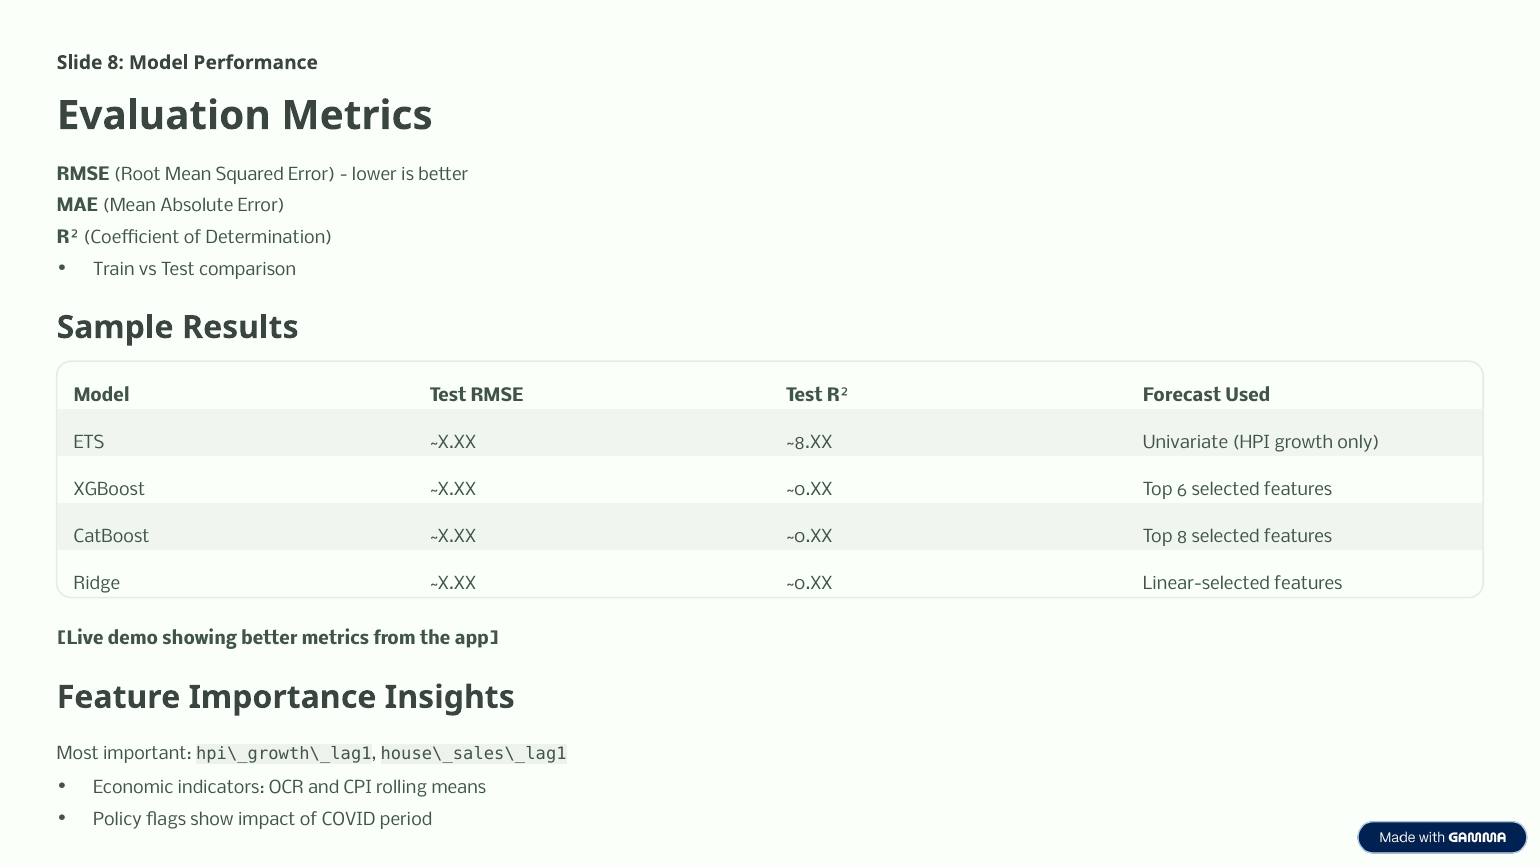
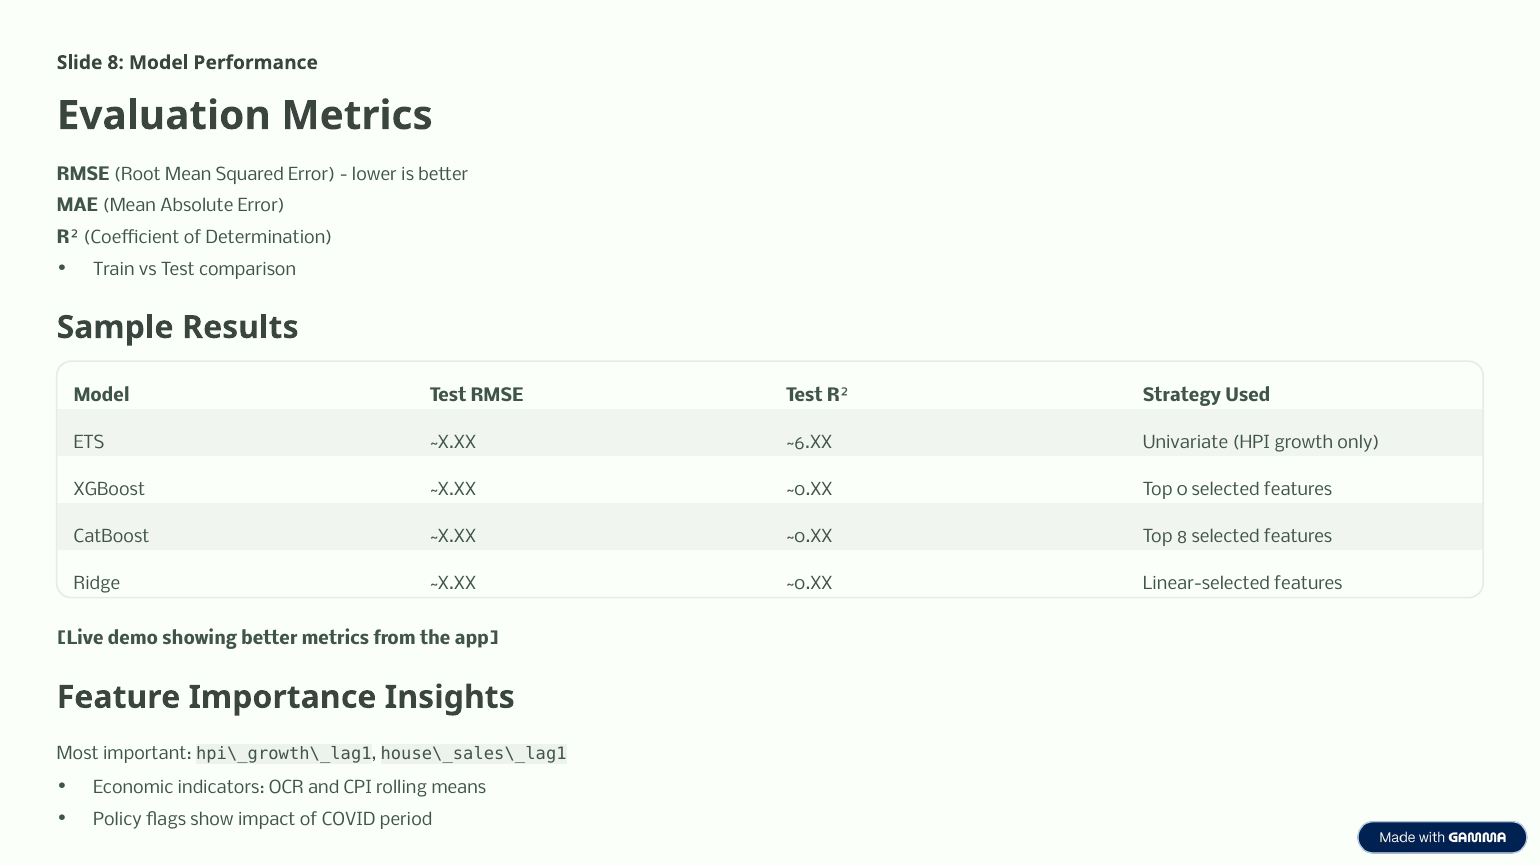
Forecast: Forecast -> Strategy
~8.XX: ~8.XX -> ~6.XX
6: 6 -> 0
